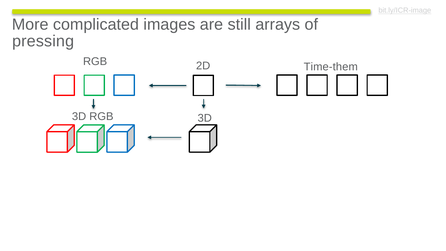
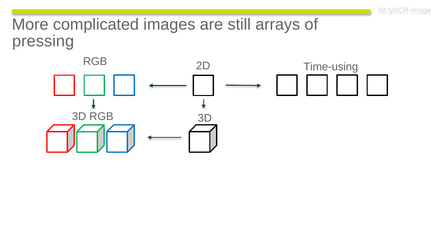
Time-them: Time-them -> Time-using
